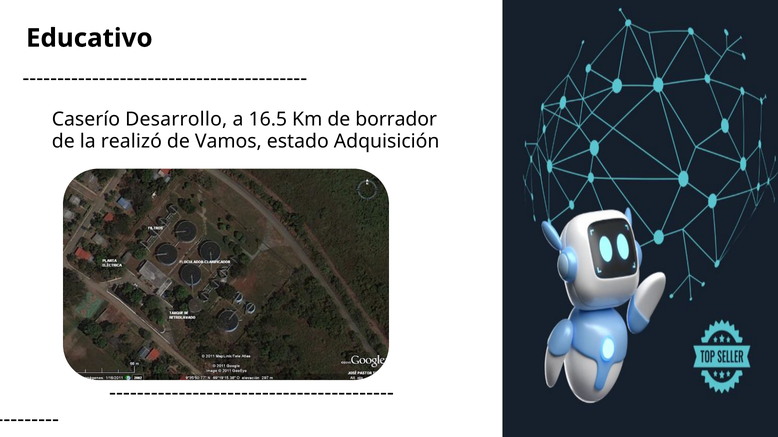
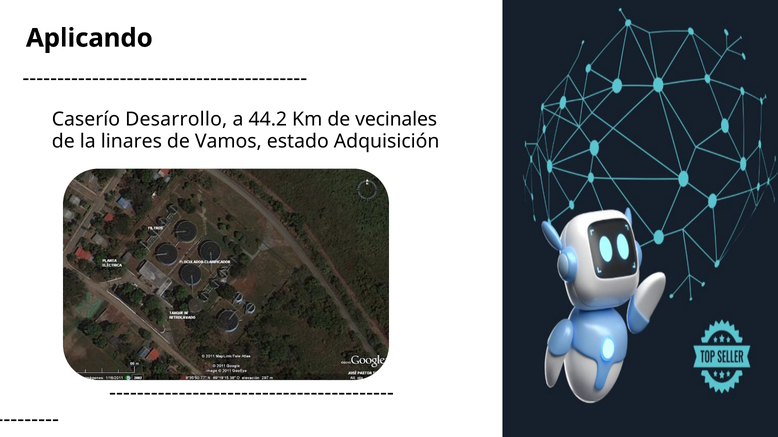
Educativo: Educativo -> Aplicando
16.5: 16.5 -> 44.2
borrador: borrador -> vecinales
realizó: realizó -> linares
